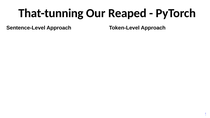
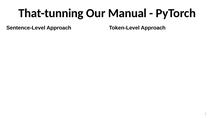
Reaped: Reaped -> Manual
